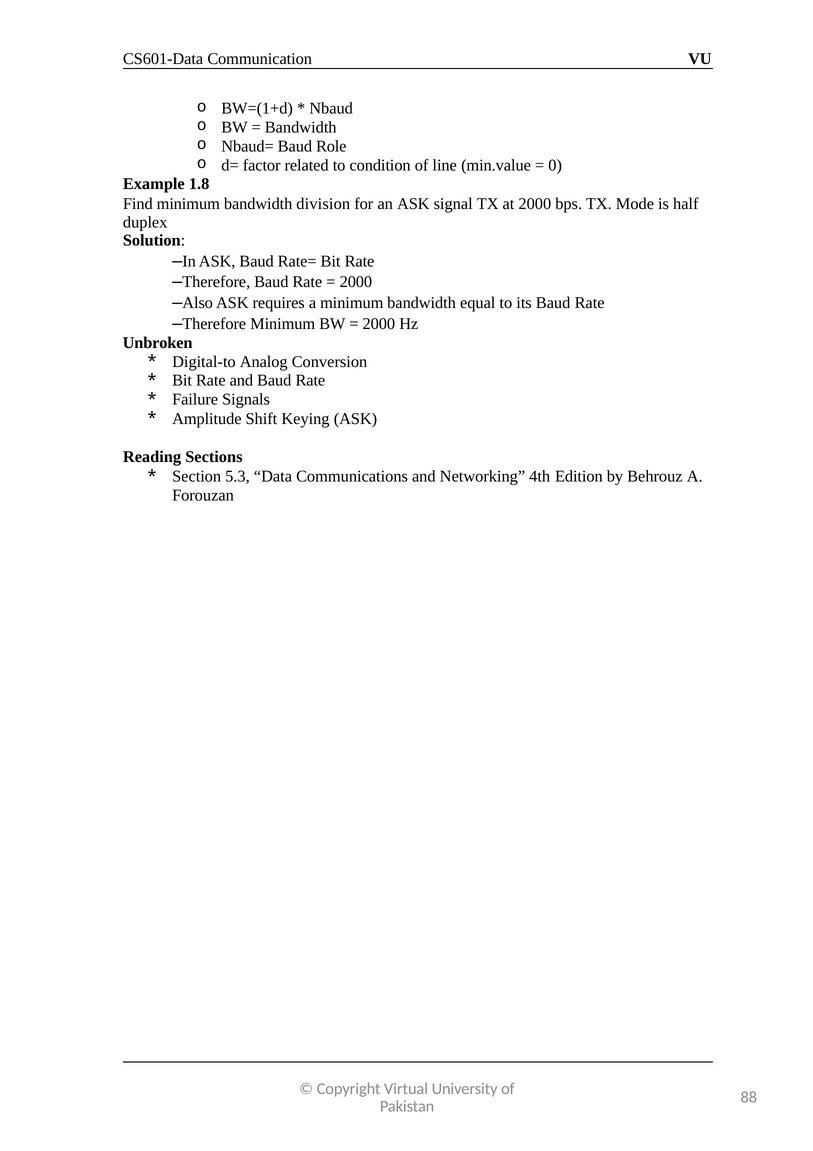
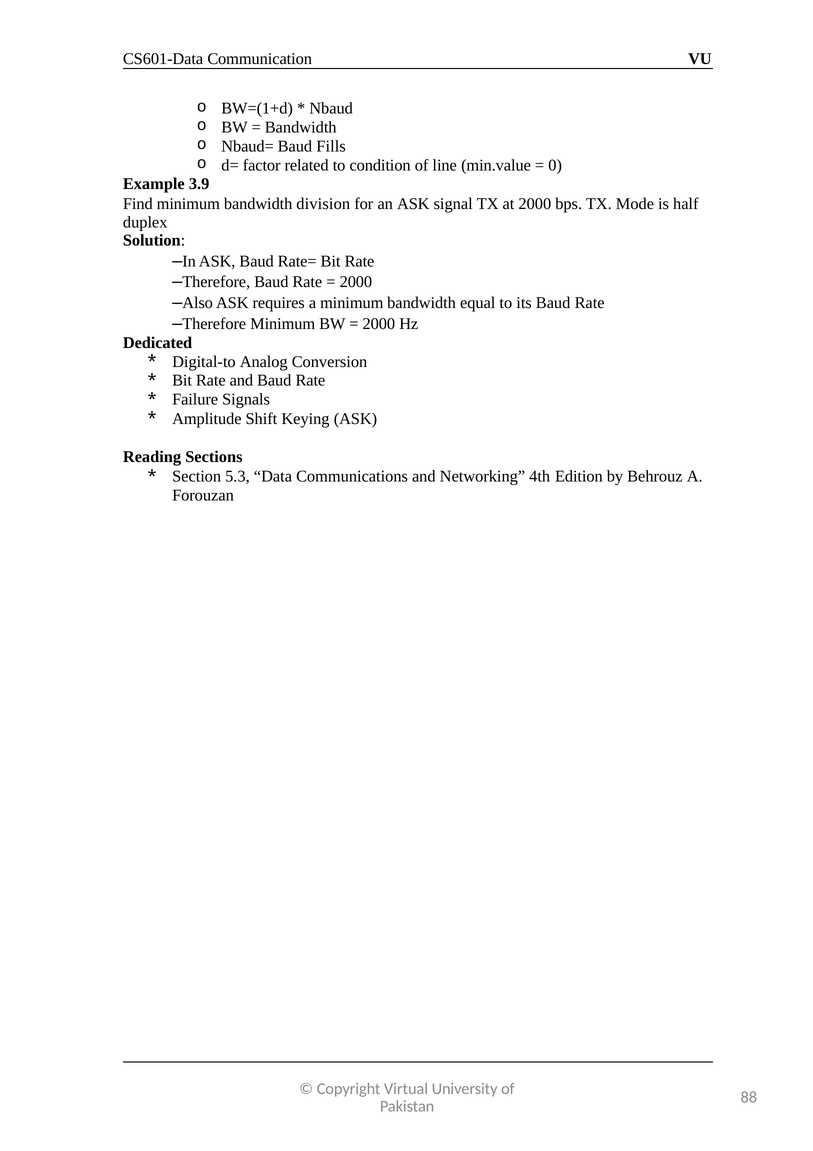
Role: Role -> Fills
1.8: 1.8 -> 3.9
Unbroken: Unbroken -> Dedicated
